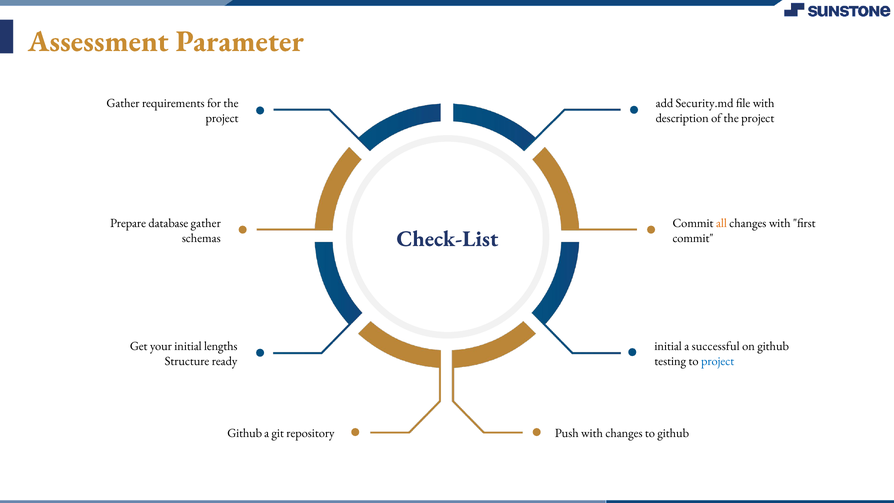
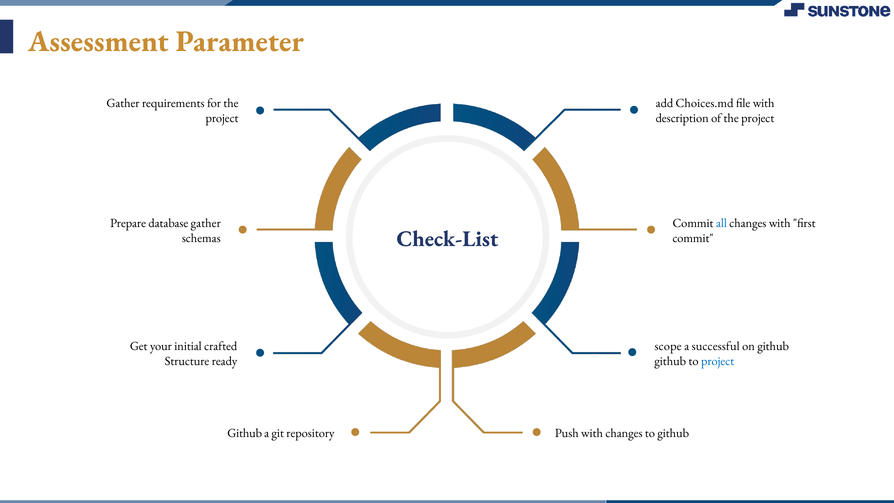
Security.md: Security.md -> Choices.md
all colour: orange -> blue
lengths: lengths -> crafted
initial at (668, 346): initial -> scope
testing at (670, 361): testing -> github
